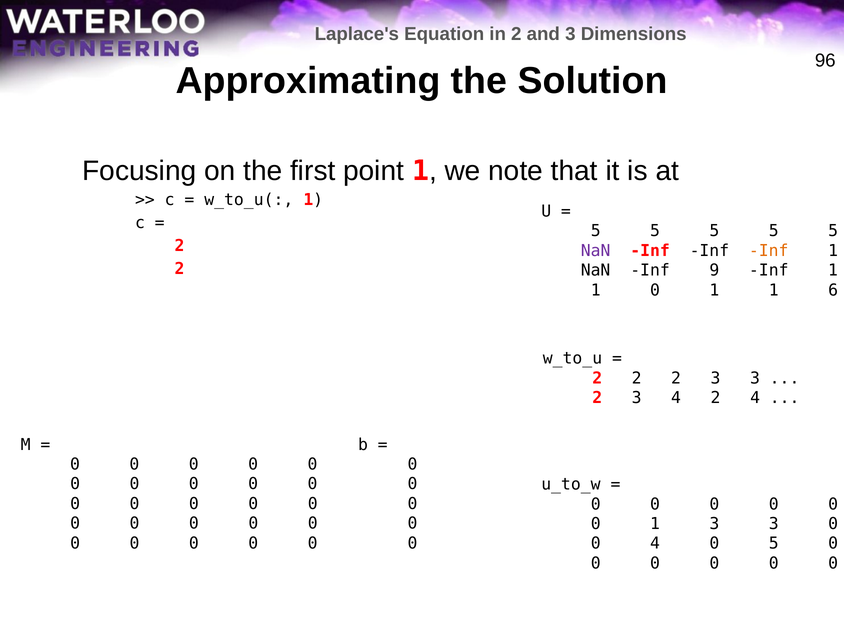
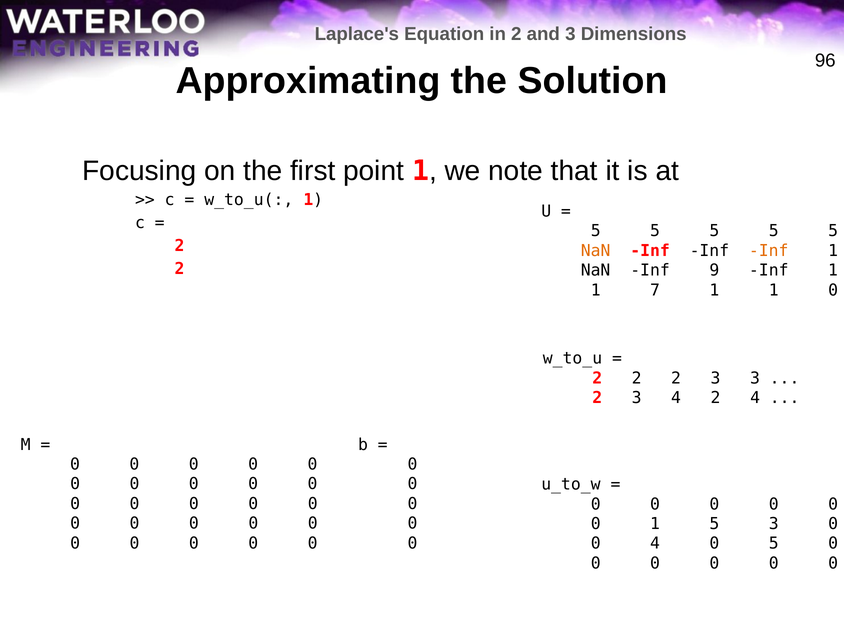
NaN at (596, 251) colour: purple -> orange
1 0: 0 -> 7
1 6: 6 -> 0
1 3: 3 -> 5
